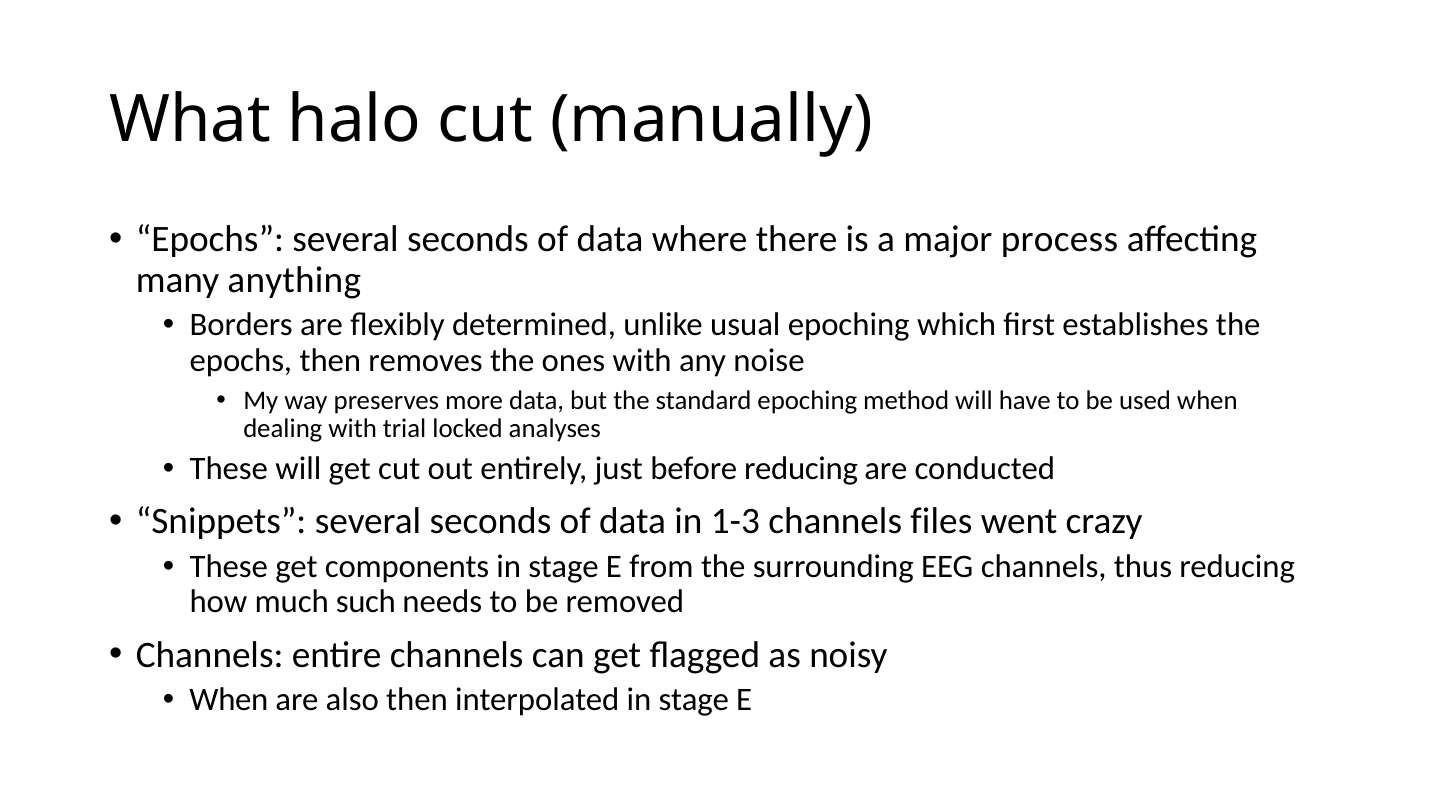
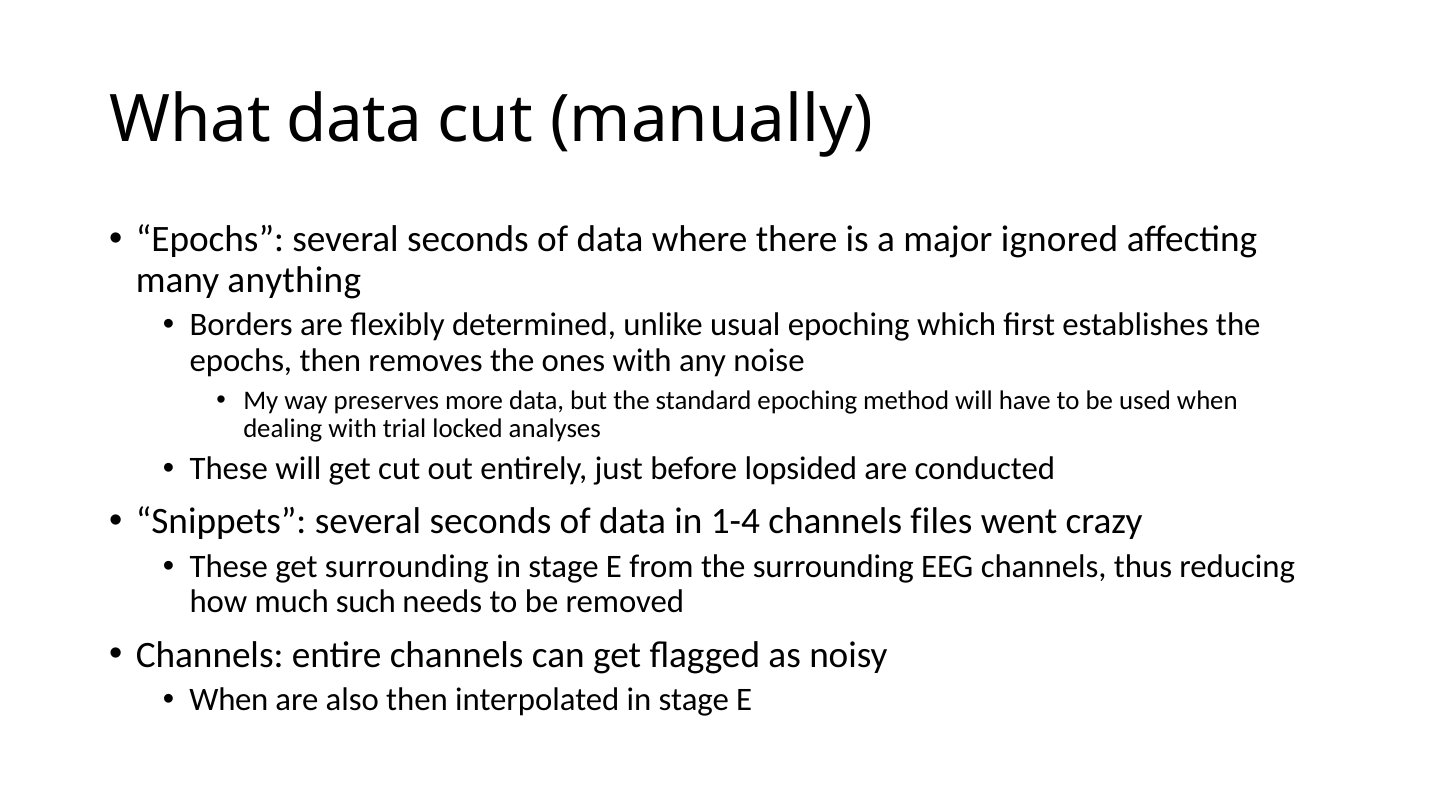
What halo: halo -> data
process: process -> ignored
before reducing: reducing -> lopsided
1-3: 1-3 -> 1-4
get components: components -> surrounding
